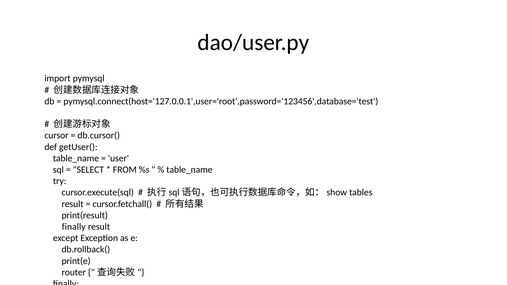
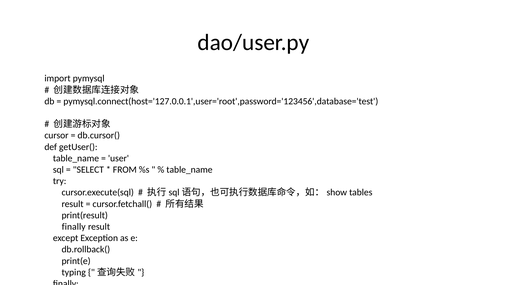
router: router -> typing
